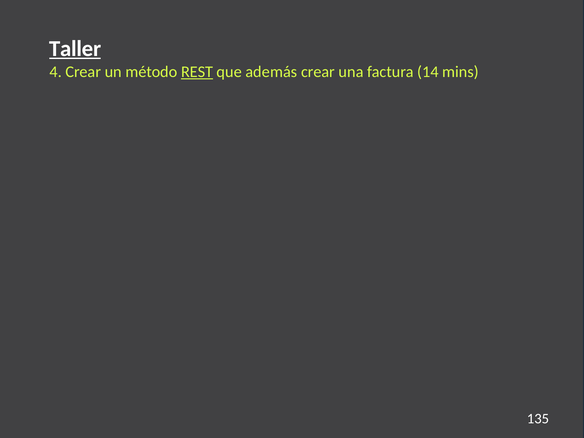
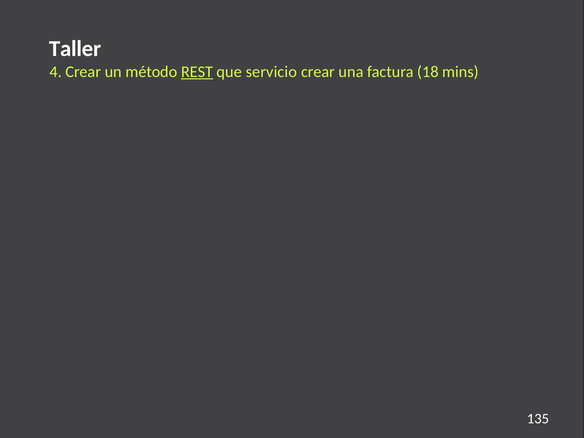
Taller underline: present -> none
además: además -> servicio
14: 14 -> 18
